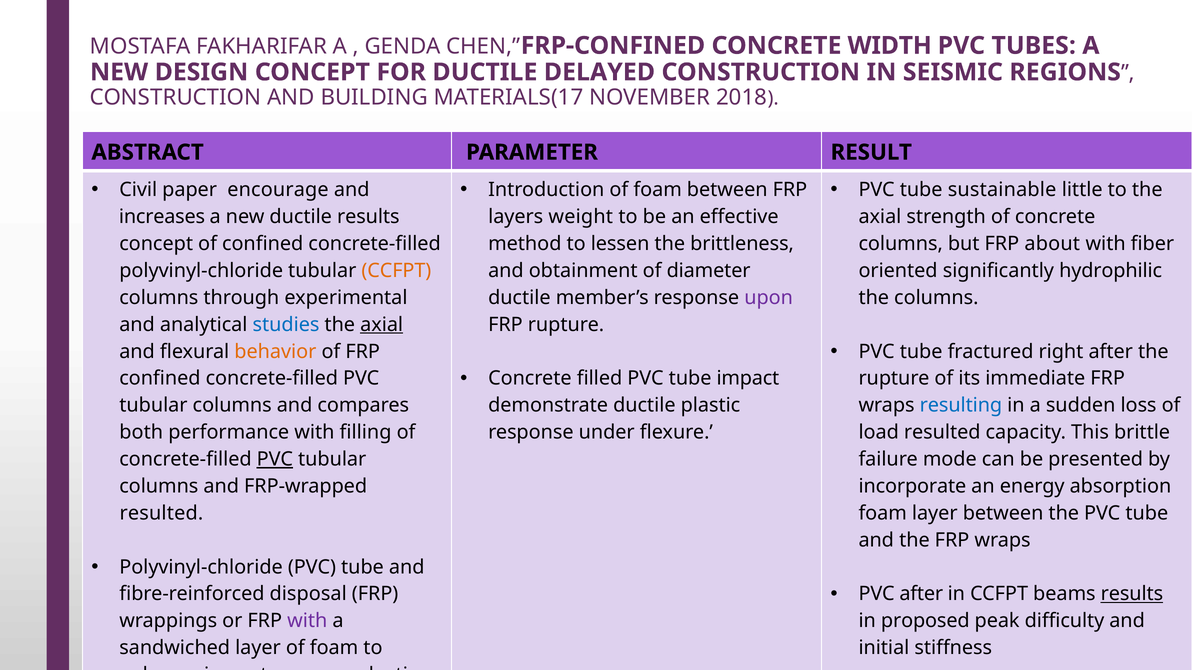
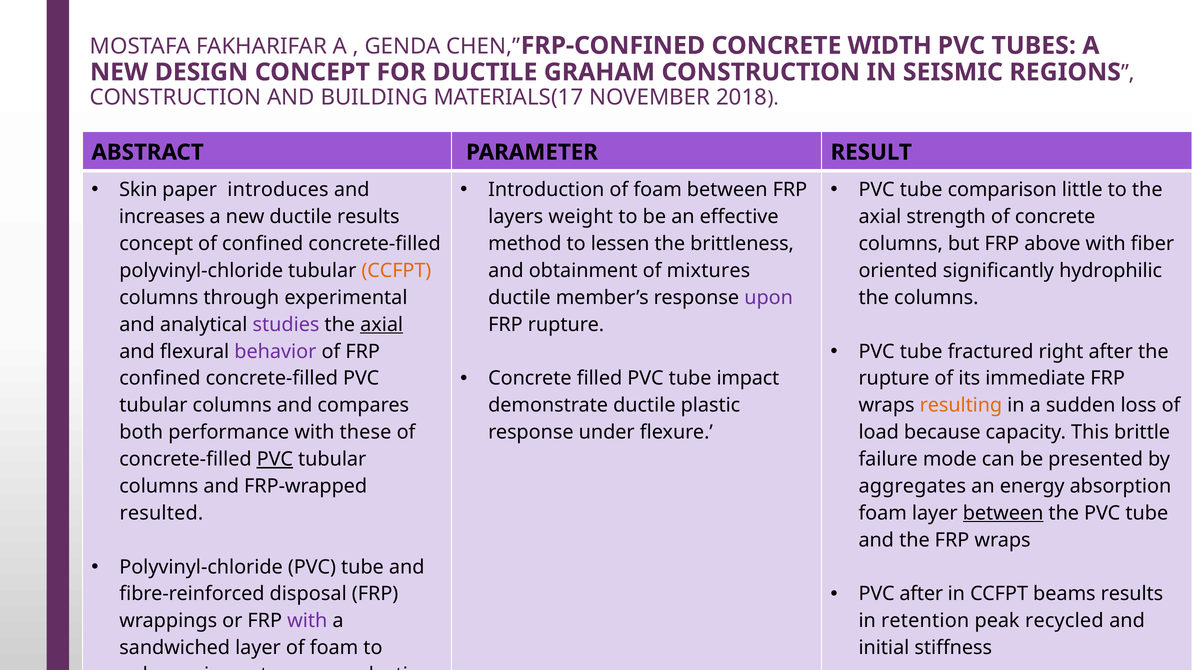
DELAYED: DELAYED -> GRAHAM
Civil: Civil -> Skin
encourage: encourage -> introduces
sustainable: sustainable -> comparison
about: about -> above
diameter: diameter -> mixtures
studies colour: blue -> purple
behavior colour: orange -> purple
resulting colour: blue -> orange
filling: filling -> these
load resulted: resulted -> because
incorporate: incorporate -> aggregates
between at (1003, 513) underline: none -> present
results at (1132, 594) underline: present -> none
proposed: proposed -> retention
difficulty: difficulty -> recycled
